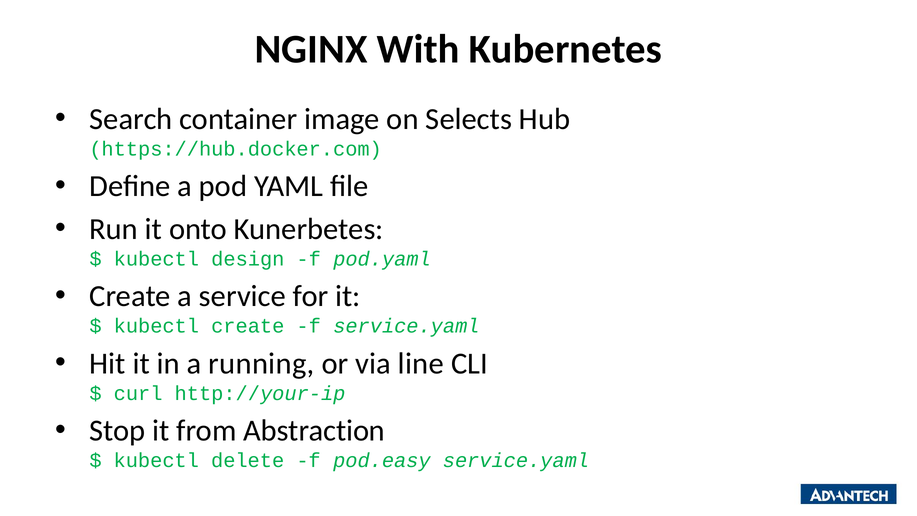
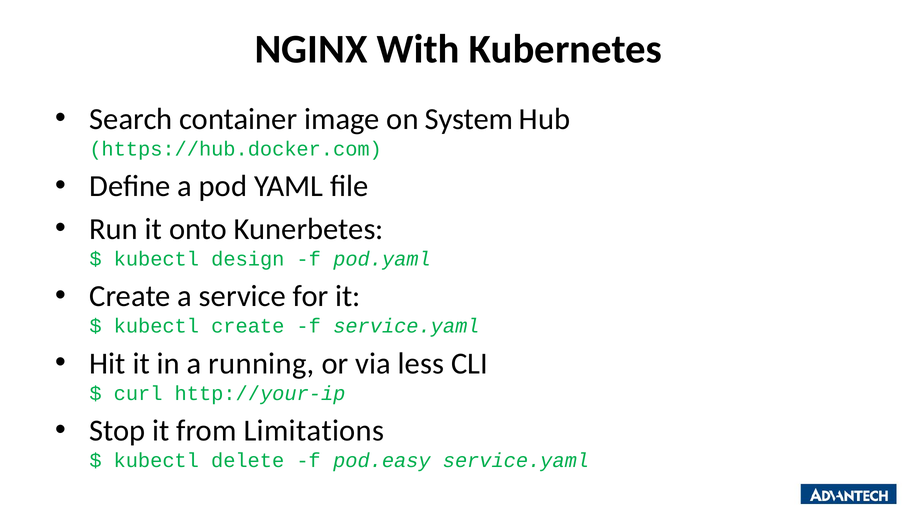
Selects: Selects -> System
line: line -> less
Abstraction: Abstraction -> Limitations
